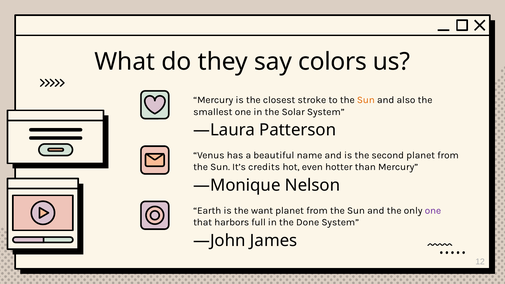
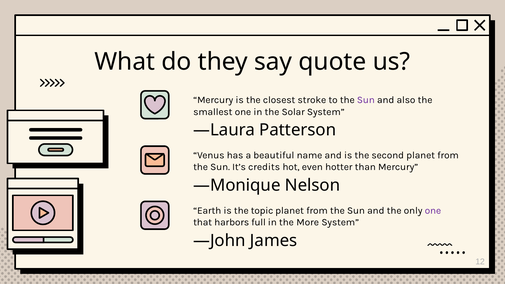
colors: colors -> quote
Sun at (366, 100) colour: orange -> purple
want: want -> topic
Done: Done -> More
